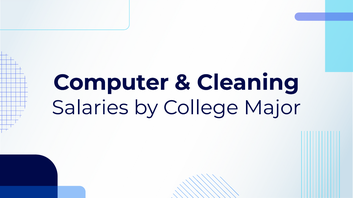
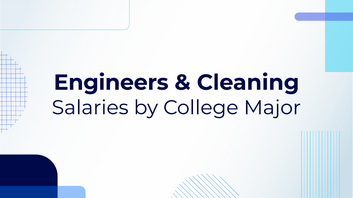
Computer: Computer -> Engineers
